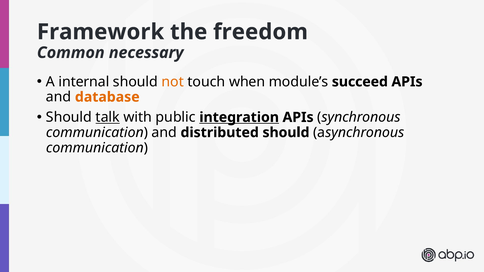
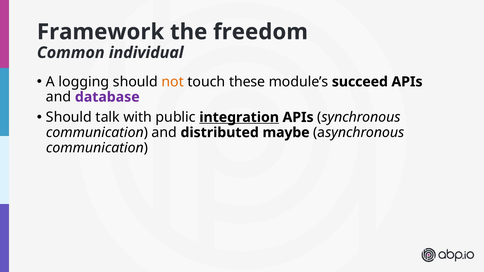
necessary: necessary -> individual
internal: internal -> logging
when: when -> these
database colour: orange -> purple
talk underline: present -> none
distributed should: should -> maybe
